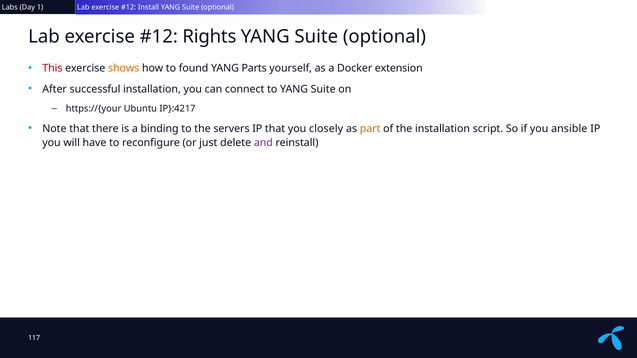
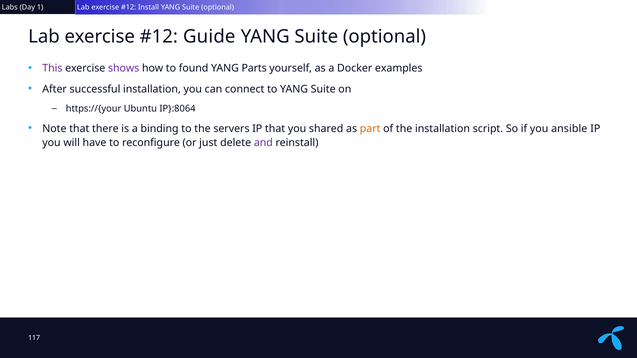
Rights: Rights -> Guide
This colour: red -> purple
shows colour: orange -> purple
extension: extension -> examples
IP}:4217: IP}:4217 -> IP}:8064
closely: closely -> shared
